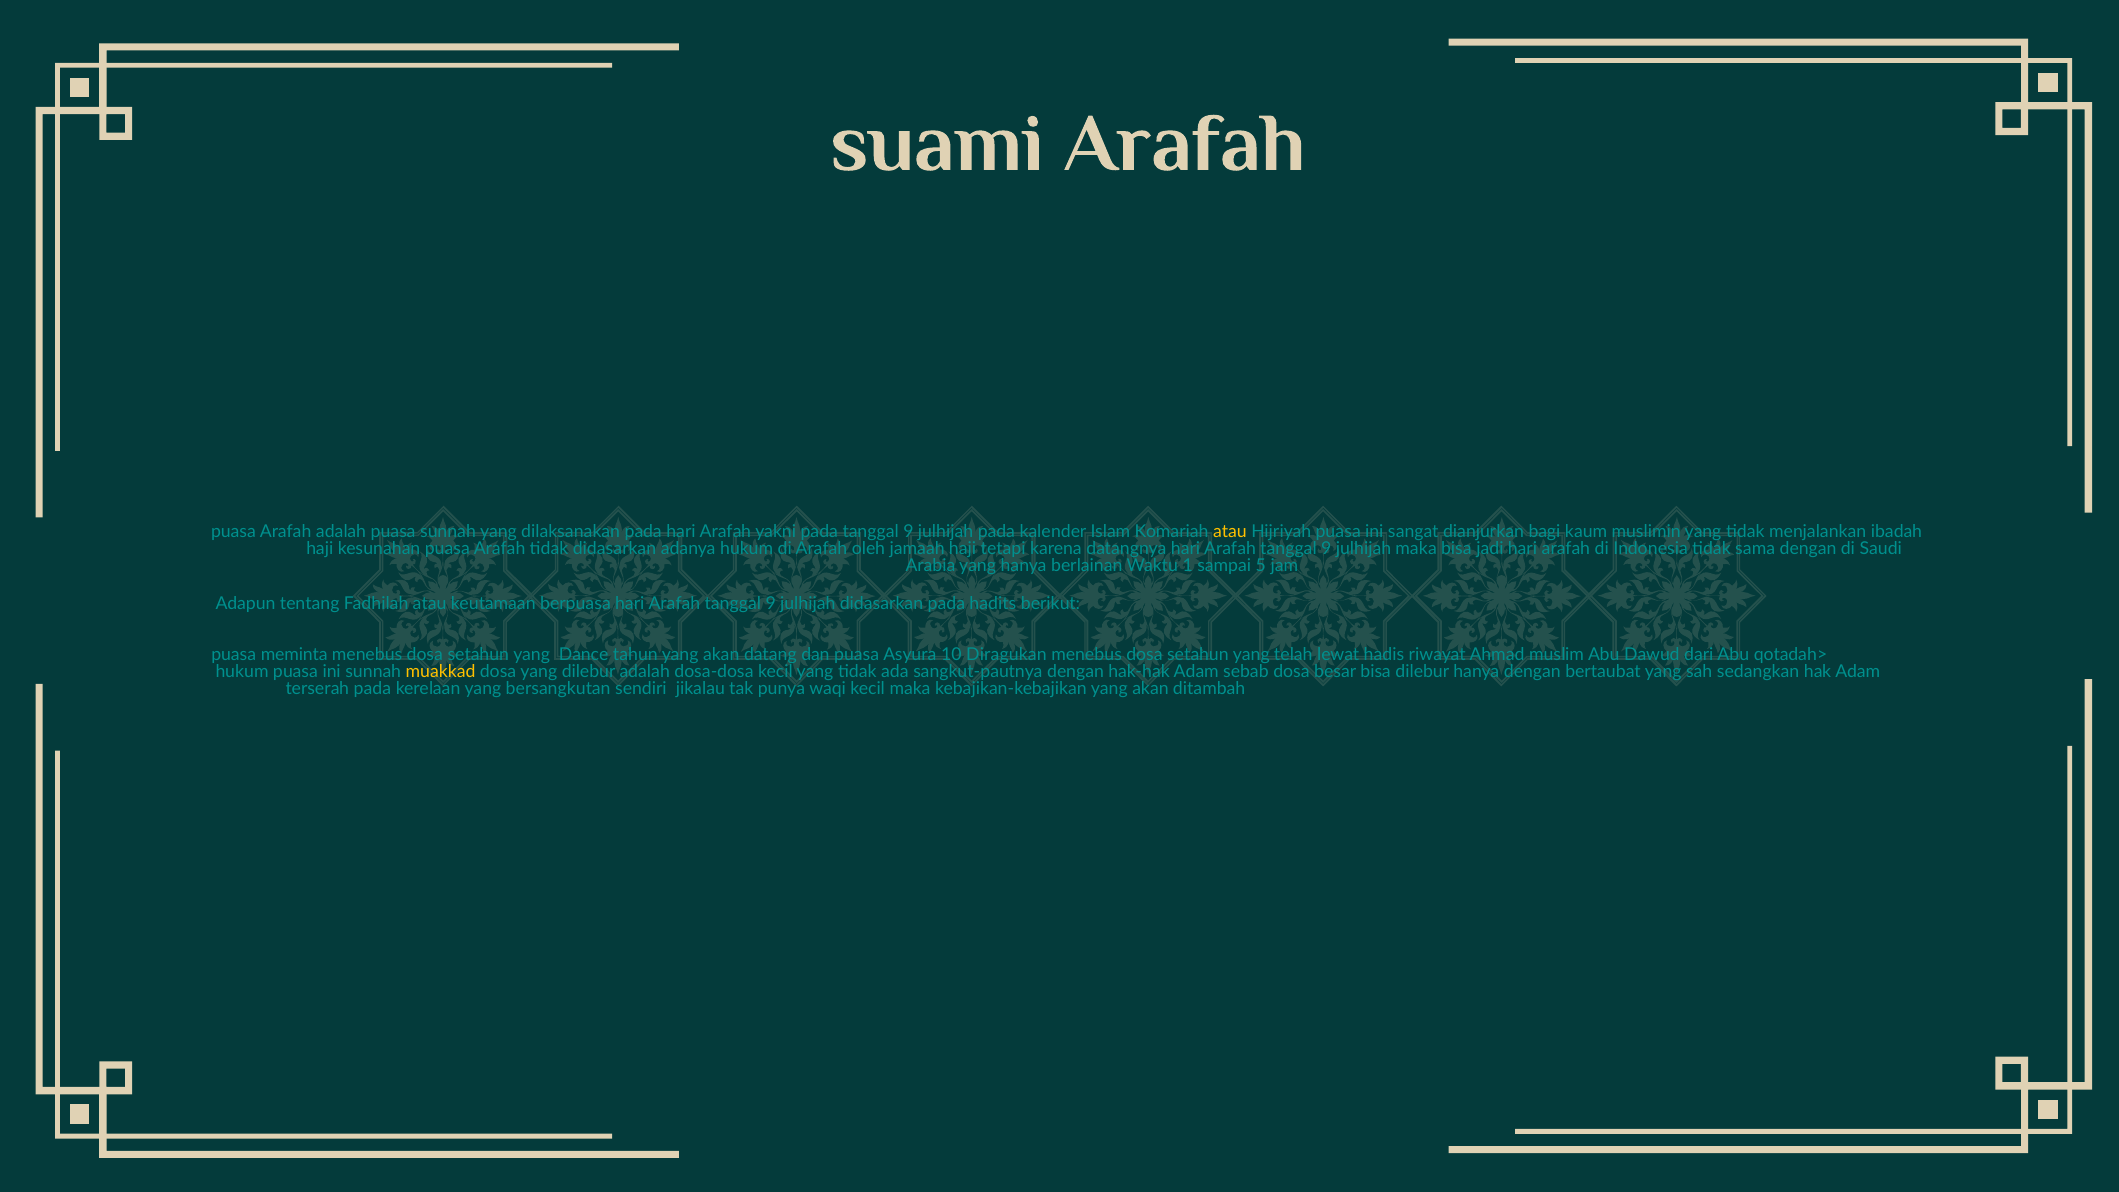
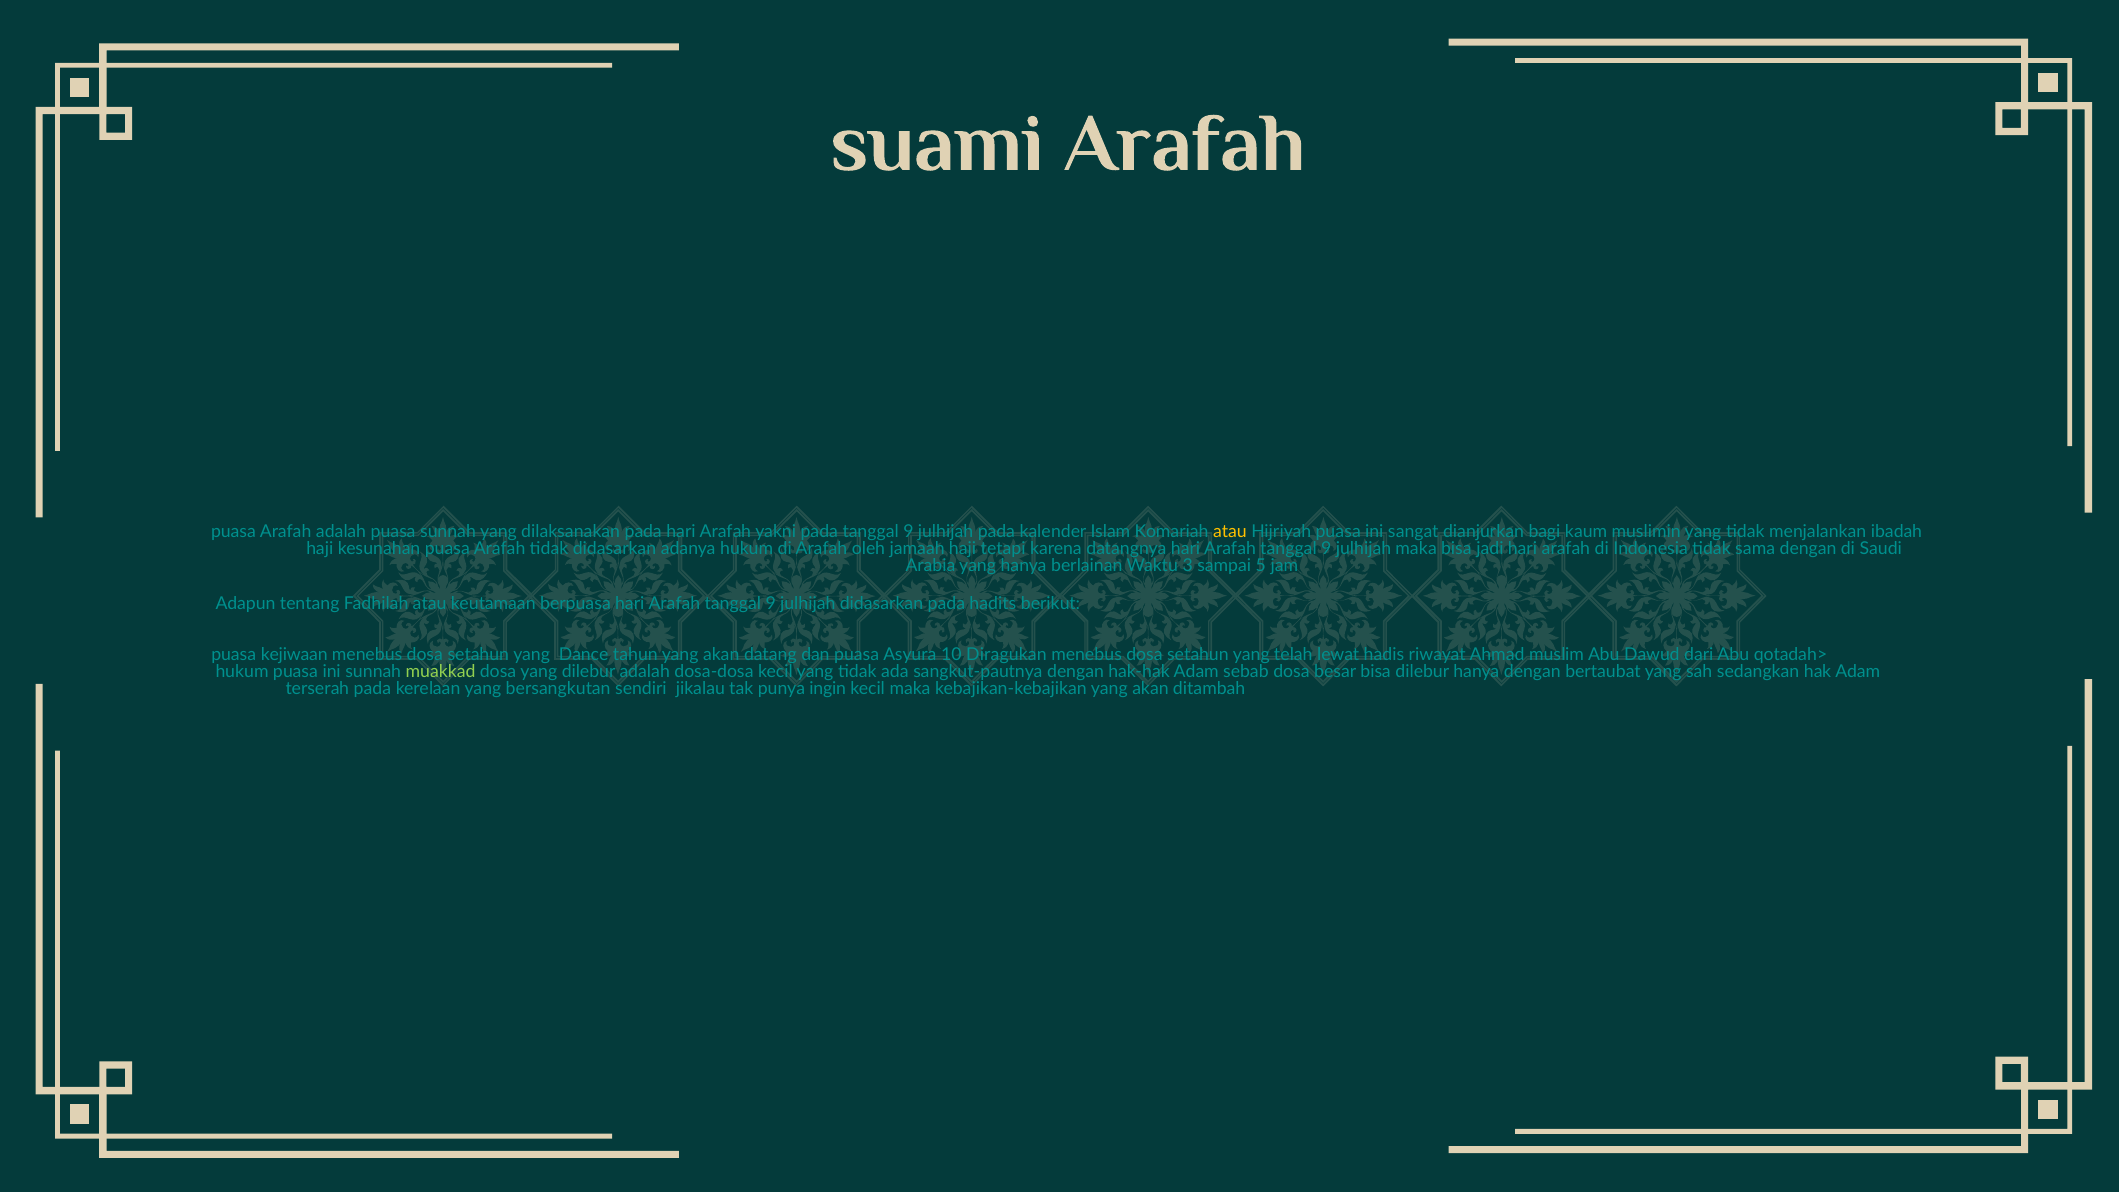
1: 1 -> 3
meminta: meminta -> kejiwaan
muakkad colour: yellow -> light green
waqi: waqi -> ingin
